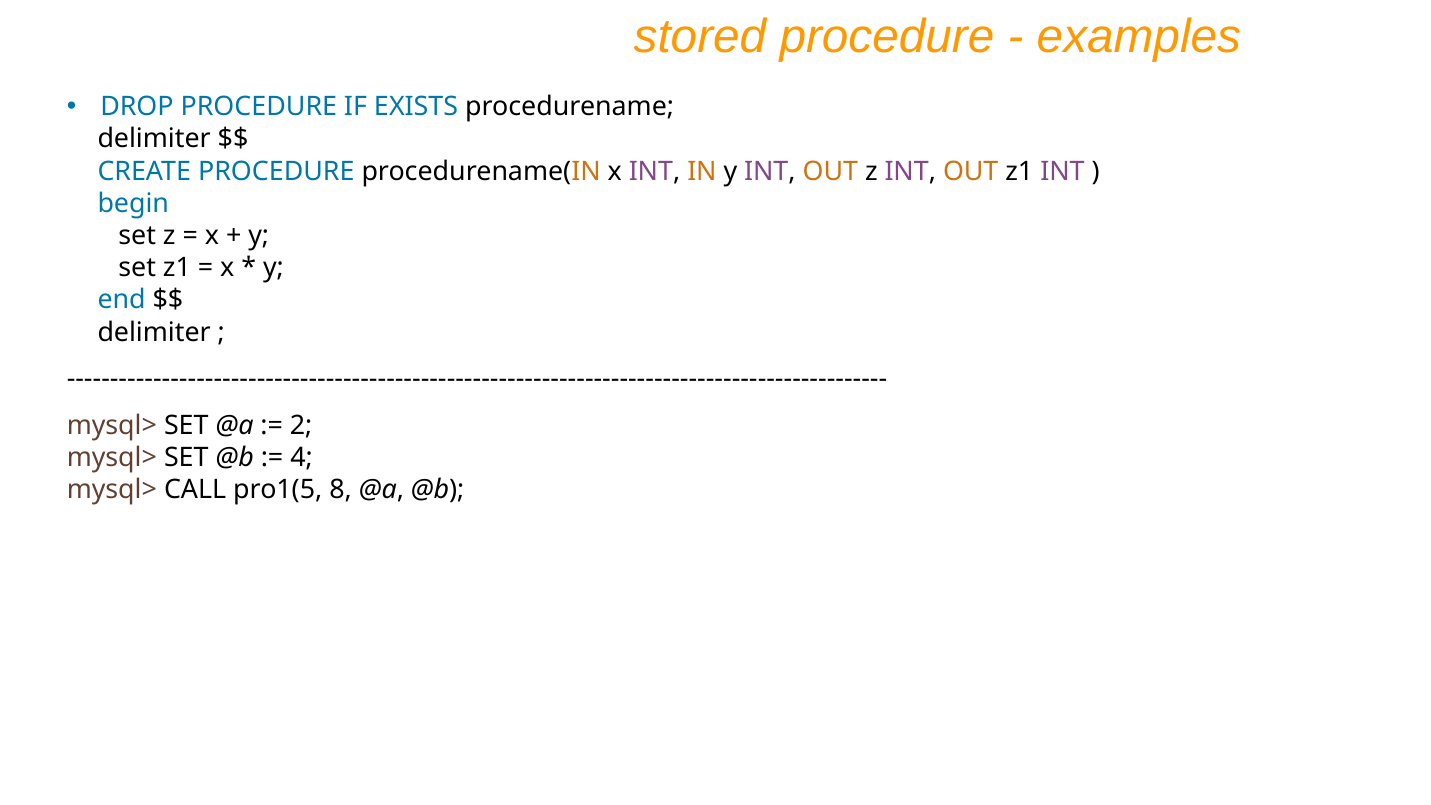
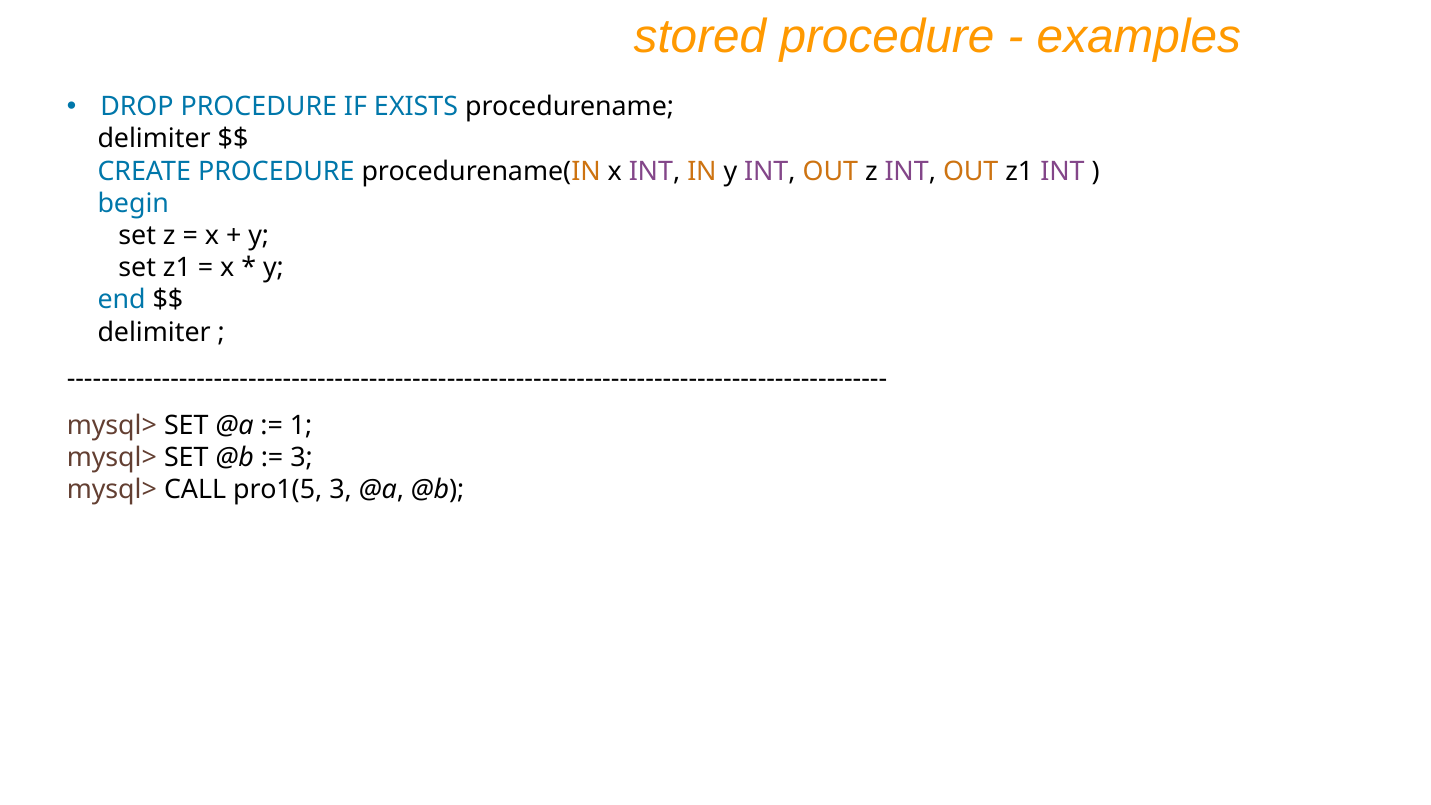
2: 2 -> 1
4 at (302, 457): 4 -> 3
pro1(5 8: 8 -> 3
